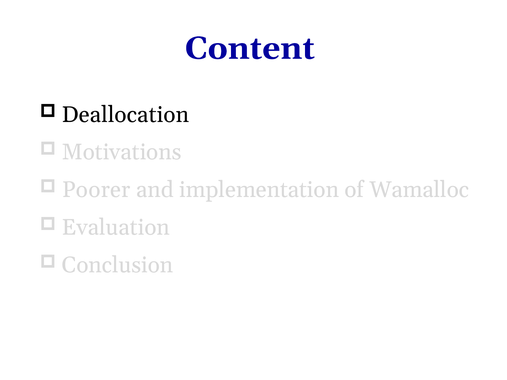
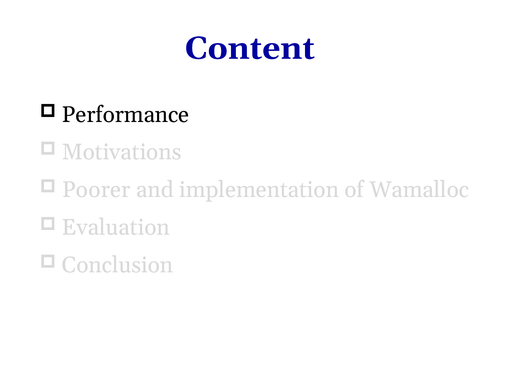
Deallocation: Deallocation -> Performance
